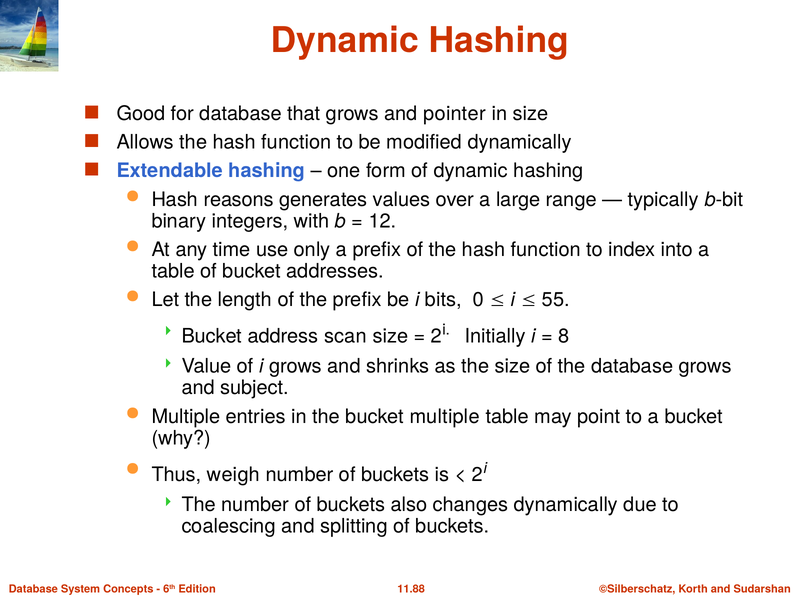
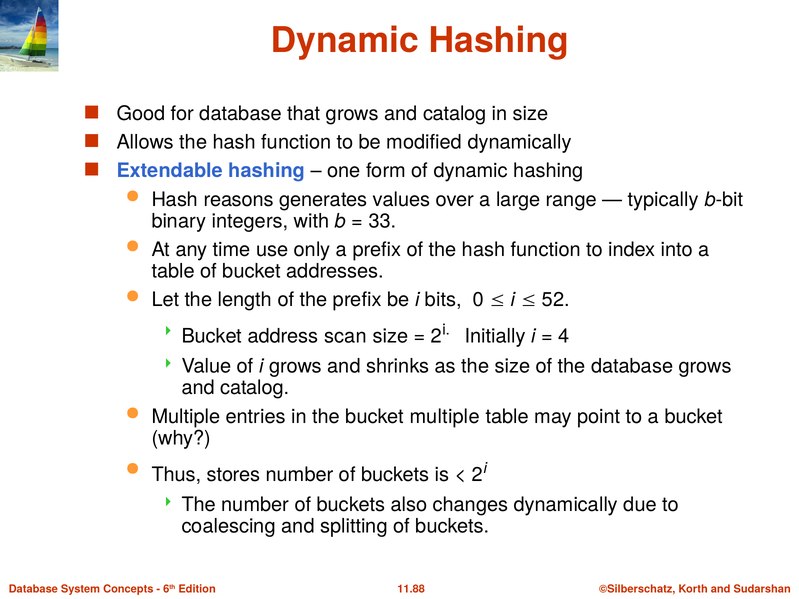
that grows and pointer: pointer -> catalog
12: 12 -> 33
55: 55 -> 52
8: 8 -> 4
subject at (255, 388): subject -> catalog
weigh: weigh -> stores
